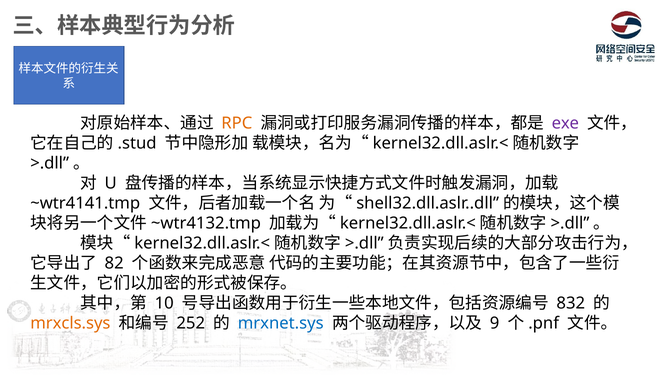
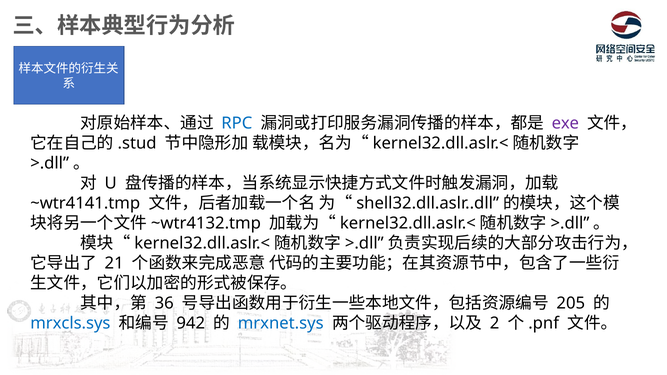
RPC colour: orange -> blue
82: 82 -> 21
10: 10 -> 36
832: 832 -> 205
mrxcls.sys colour: orange -> blue
252: 252 -> 942
9: 9 -> 2
